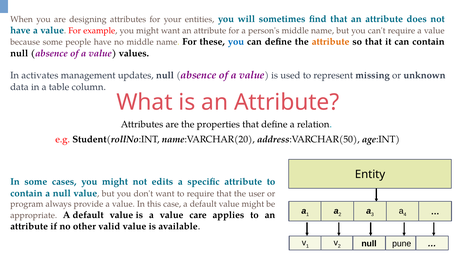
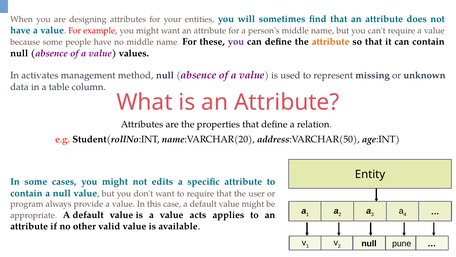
you at (236, 42) colour: blue -> purple
updates: updates -> method
care: care -> acts
